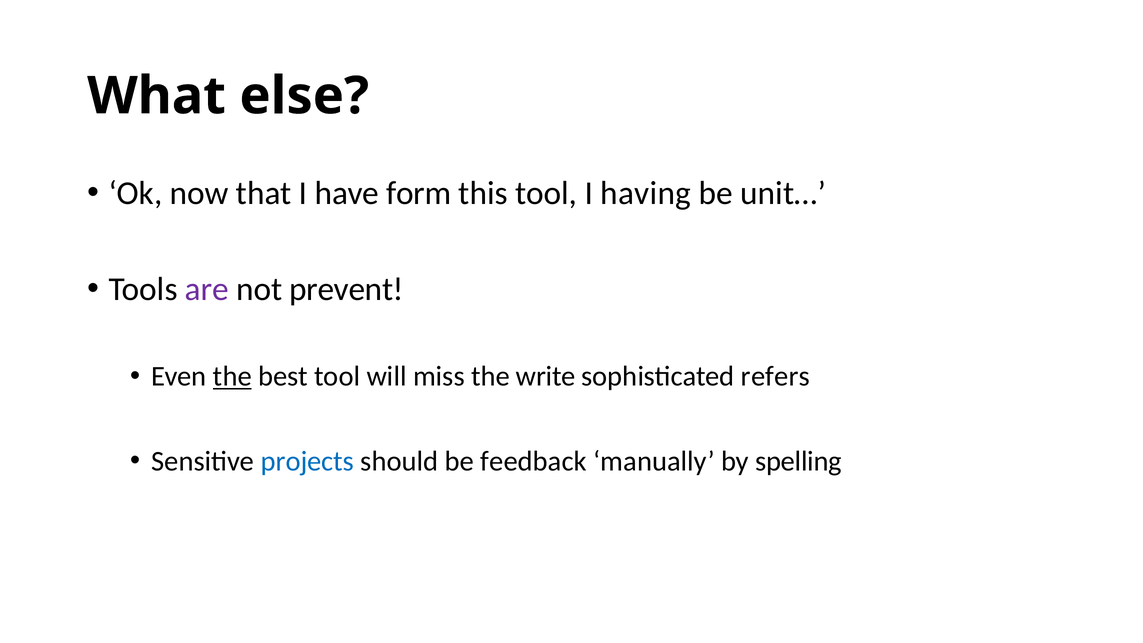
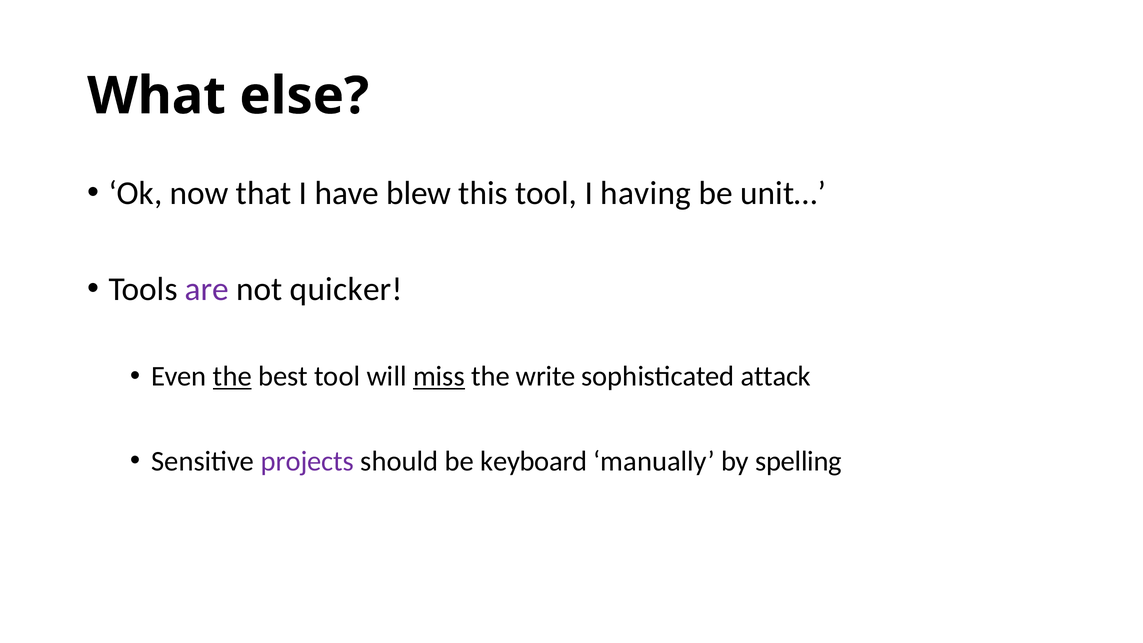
form: form -> blew
prevent: prevent -> quicker
miss underline: none -> present
refers: refers -> attack
projects colour: blue -> purple
feedback: feedback -> keyboard
